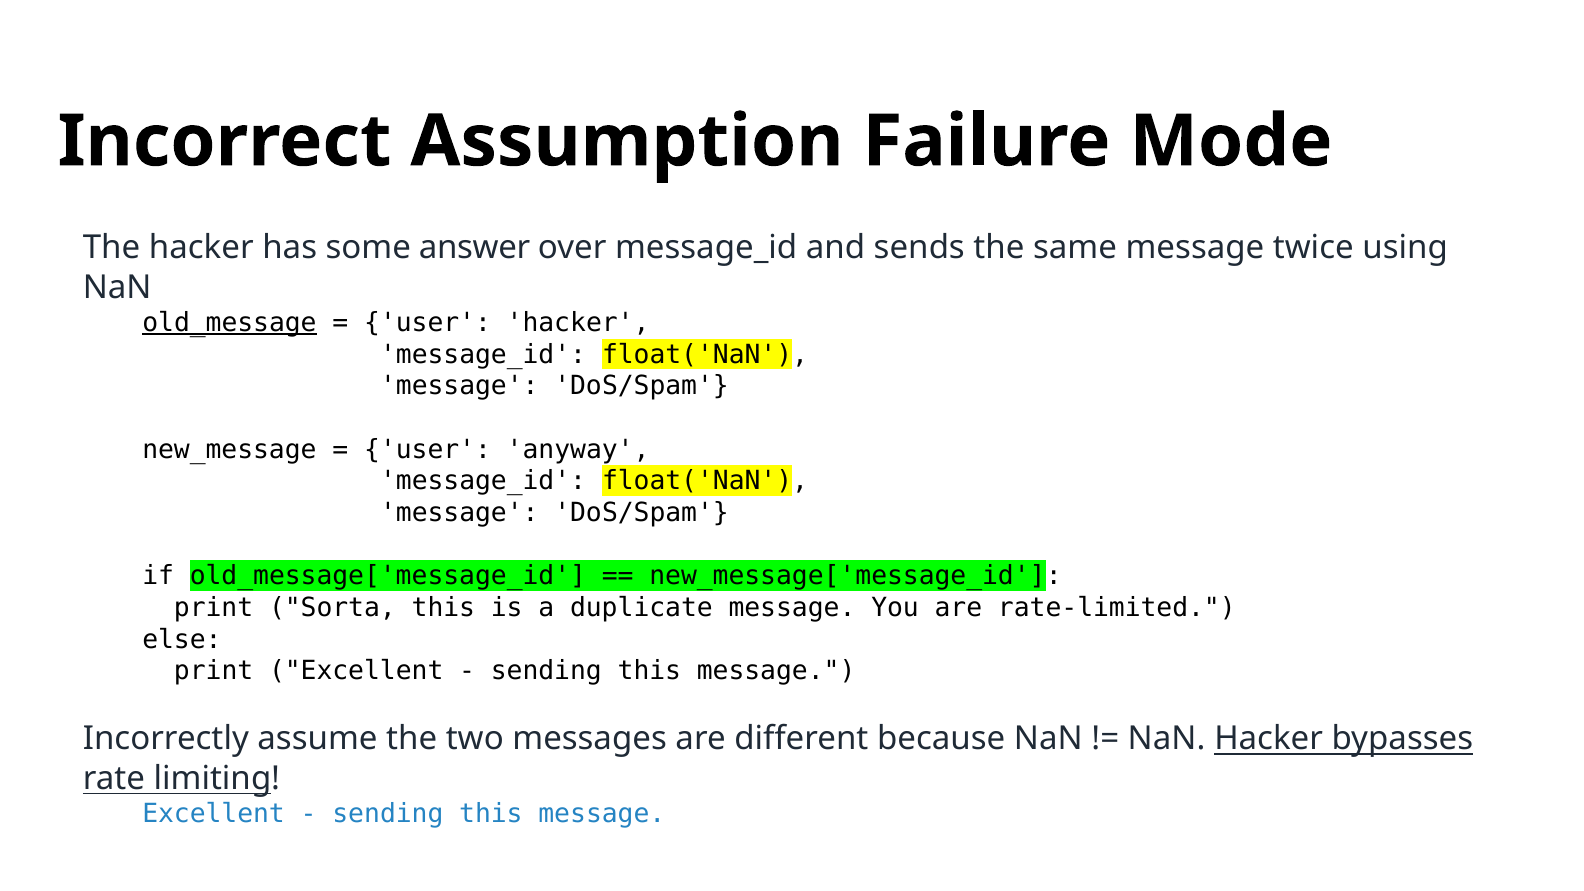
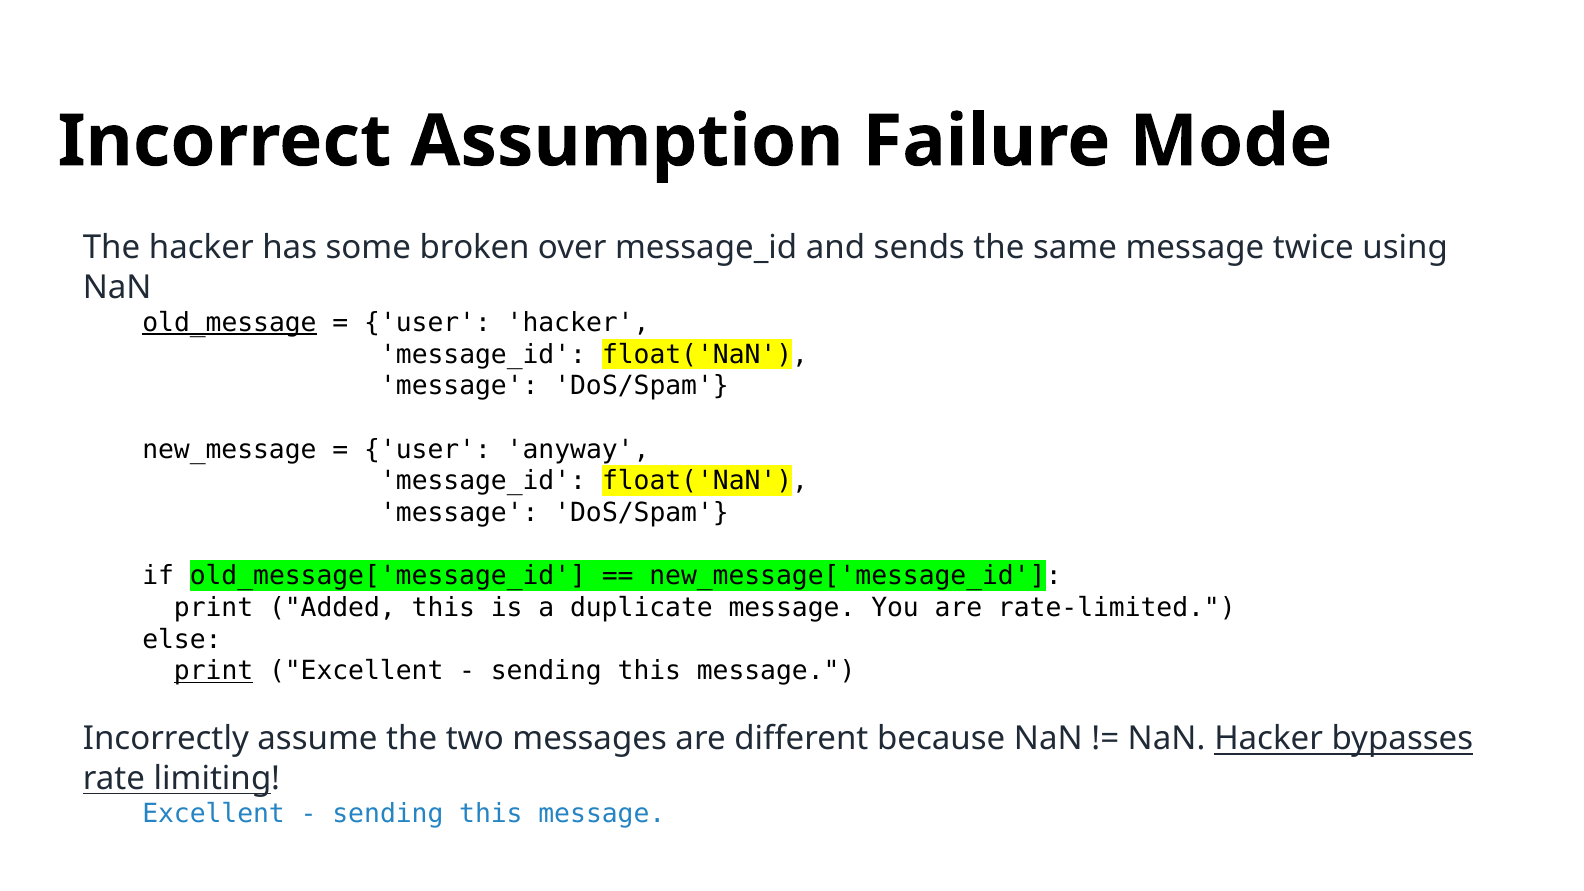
answer: answer -> broken
Sorta: Sorta -> Added
print at (214, 671) underline: none -> present
